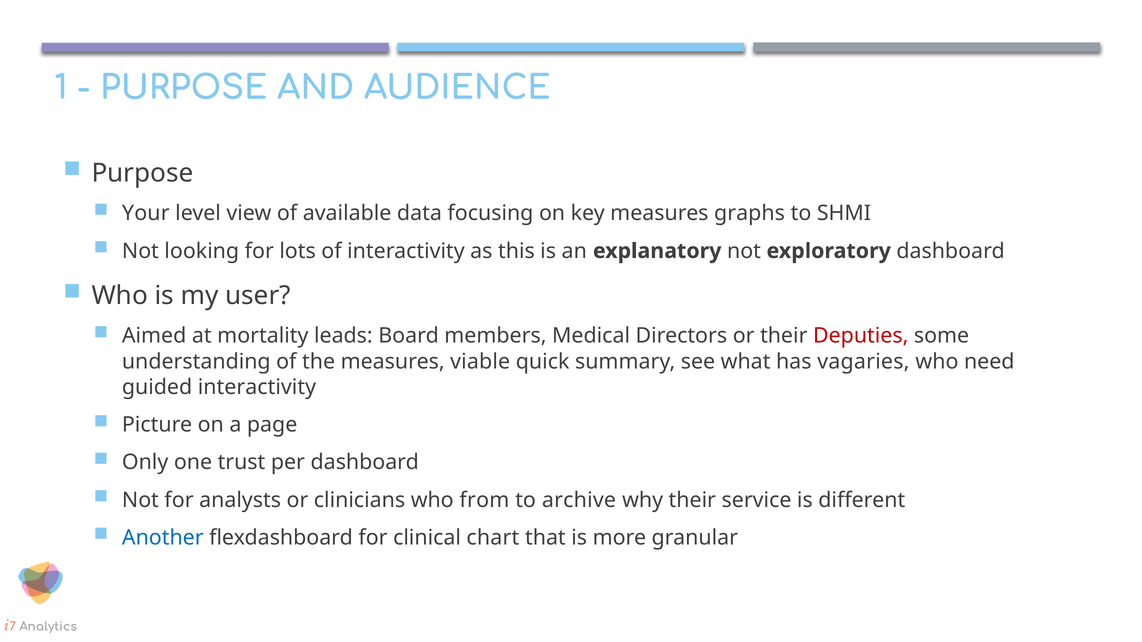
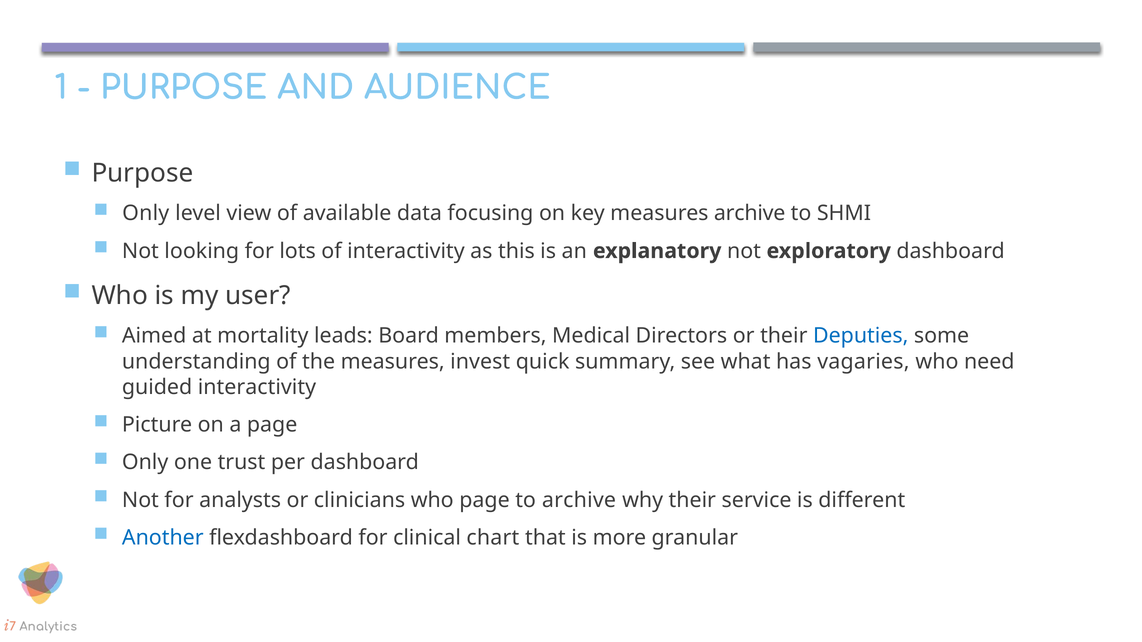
Your at (146, 214): Your -> Only
measures graphs: graphs -> archive
Deputies colour: red -> blue
viable: viable -> invest
who from: from -> page
